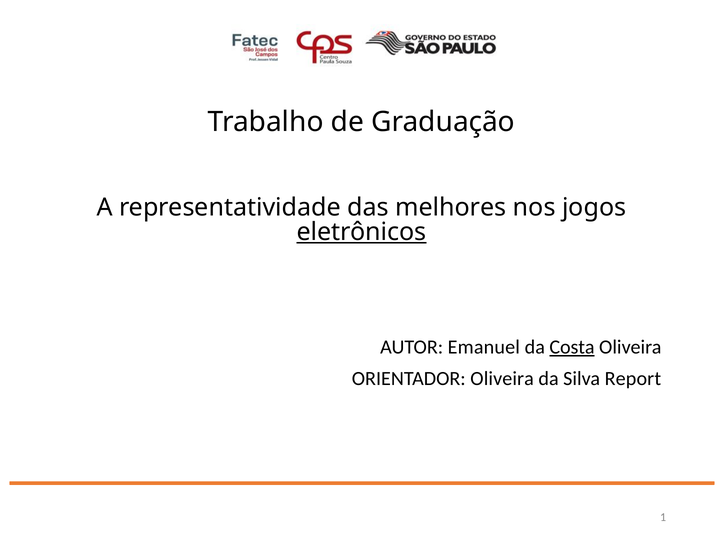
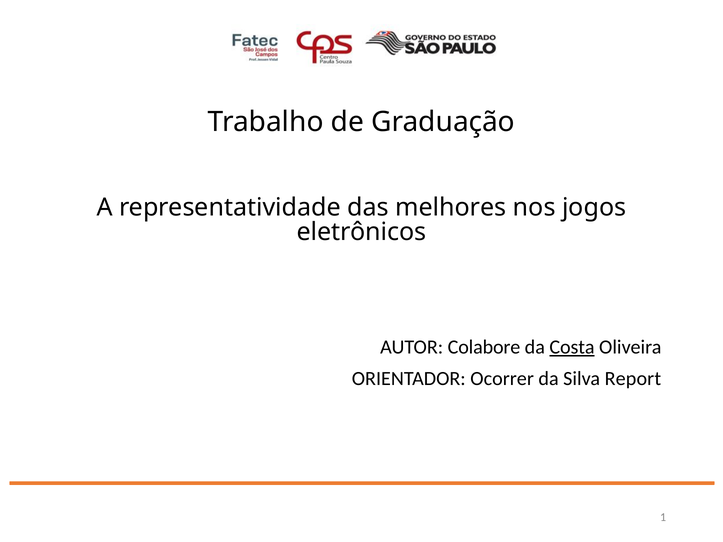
eletrônicos underline: present -> none
Emanuel: Emanuel -> Colabore
ORIENTADOR Oliveira: Oliveira -> Ocorrer
